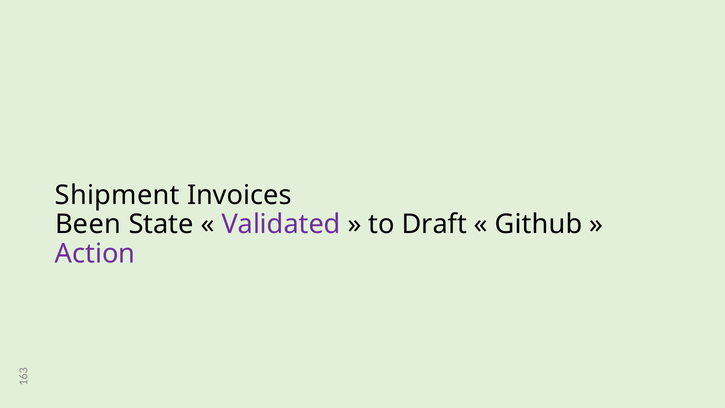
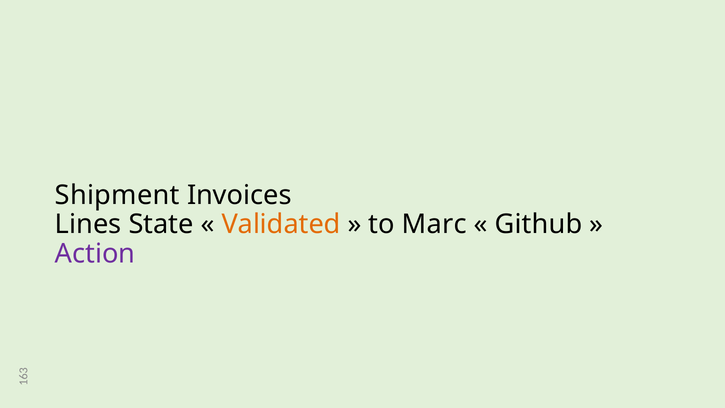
Been: Been -> Lines
Validated colour: purple -> orange
Draft: Draft -> Marc
